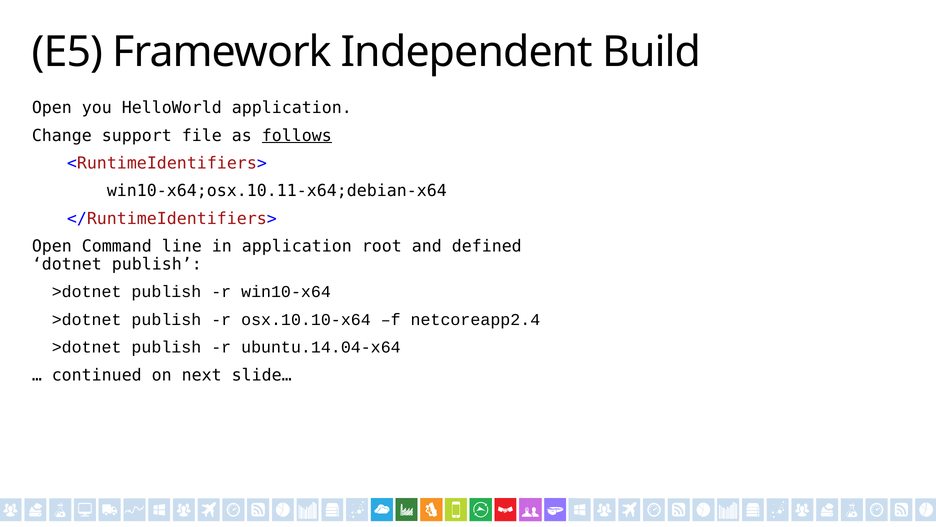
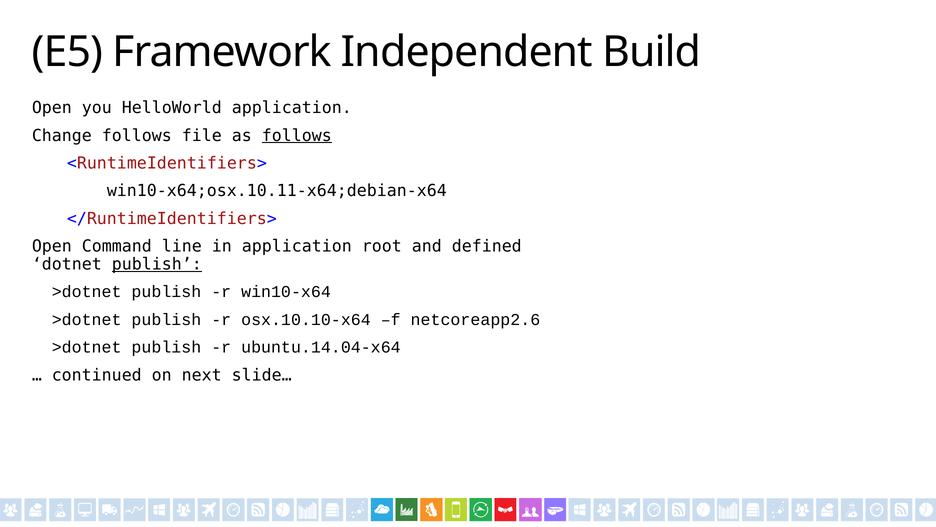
Change support: support -> follows
publish at (157, 264) underline: none -> present
netcoreapp2.4: netcoreapp2.4 -> netcoreapp2.6
